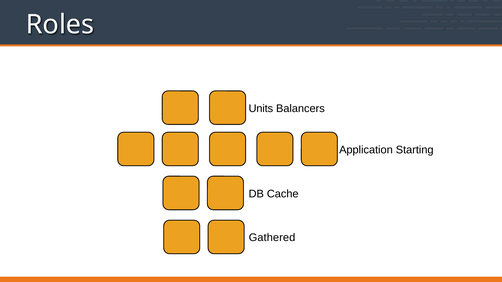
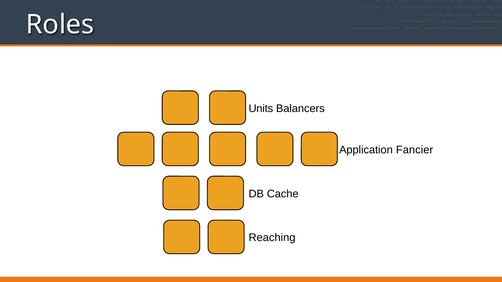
Starting: Starting -> Fancier
Gathered: Gathered -> Reaching
